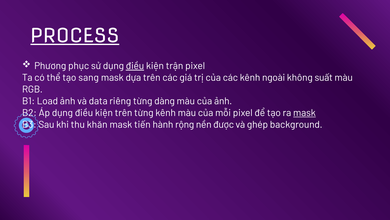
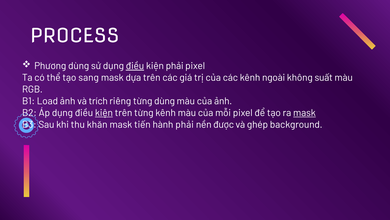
PROCESS underline: present -> none
Phương phục: phục -> dùng
kiện trận: trận -> phải
data: data -> trích
từng dàng: dàng -> dùng
kiện at (104, 113) underline: none -> present
hành rộng: rộng -> phải
